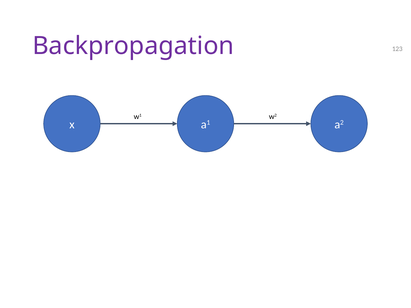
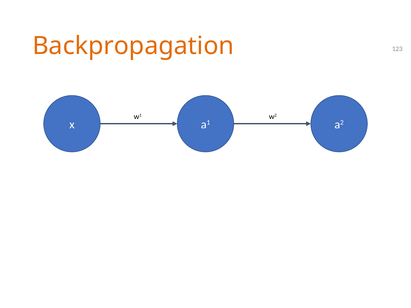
Backpropagation colour: purple -> orange
